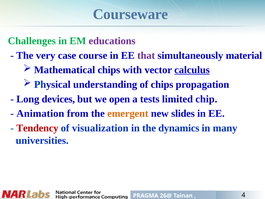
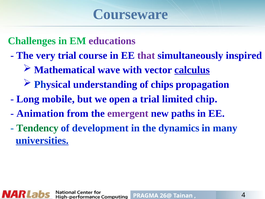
very case: case -> trial
material: material -> inspired
Mathematical chips: chips -> wave
devices: devices -> mobile
a tests: tests -> trial
emergent colour: orange -> purple
slides: slides -> paths
Tendency colour: red -> green
visualization: visualization -> development
universities underline: none -> present
